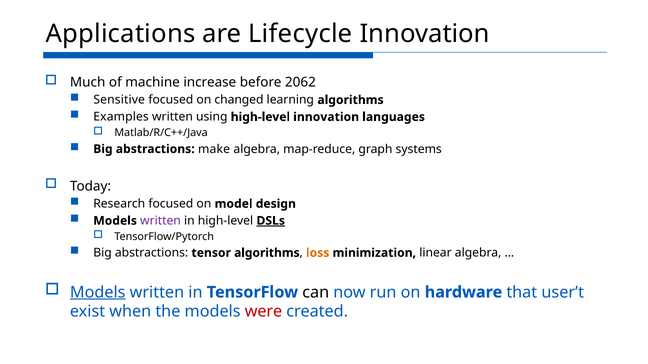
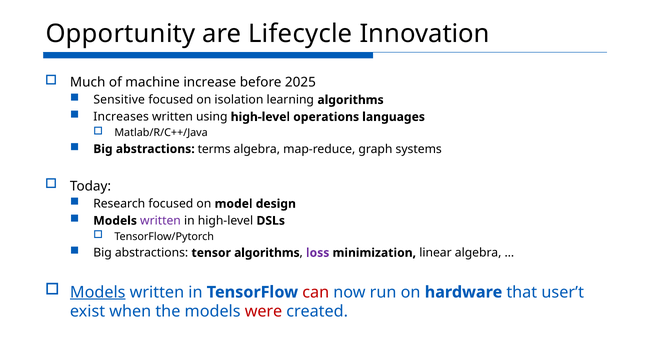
Applications: Applications -> Opportunity
2062: 2062 -> 2025
changed: changed -> isolation
Examples: Examples -> Increases
high-level innovation: innovation -> operations
make: make -> terms
DSLs underline: present -> none
loss colour: orange -> purple
can colour: black -> red
